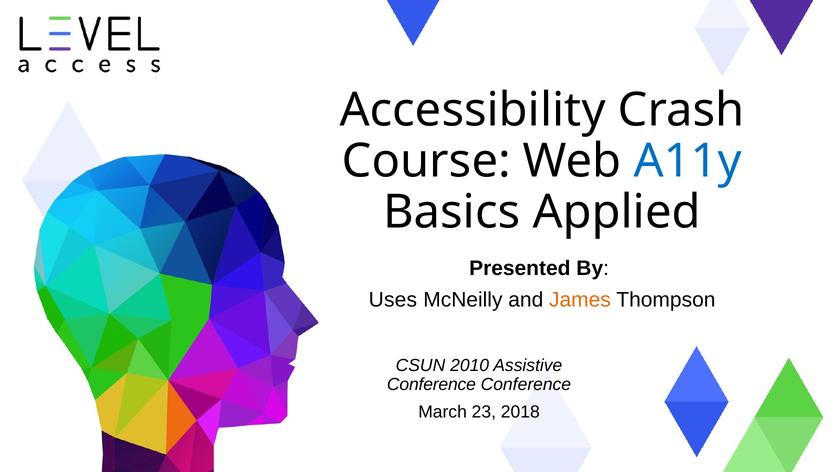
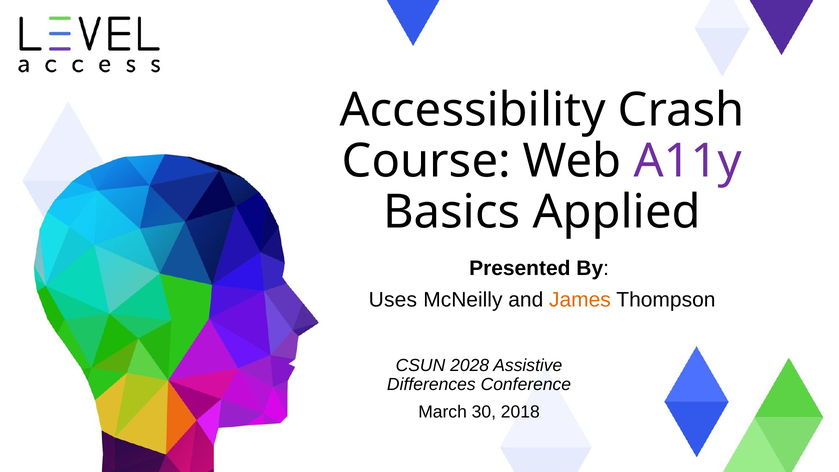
A11y colour: blue -> purple
2010: 2010 -> 2028
Conference at (431, 384): Conference -> Differences
23: 23 -> 30
